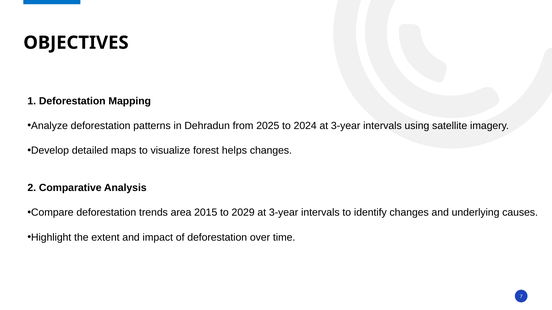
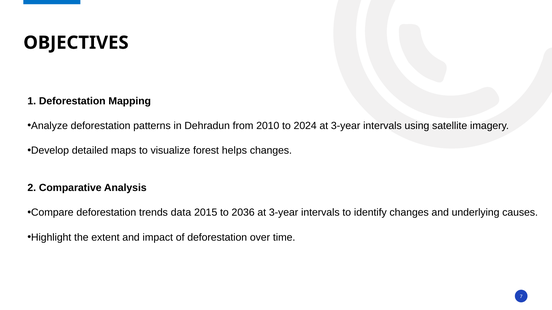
2025: 2025 -> 2010
area: area -> data
2029: 2029 -> 2036
